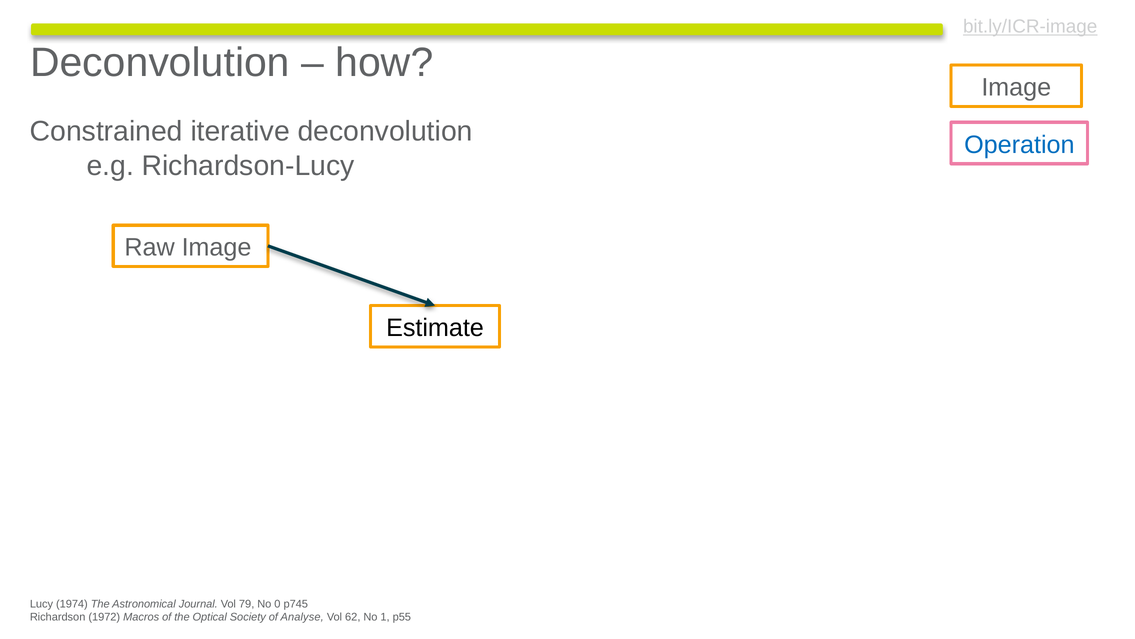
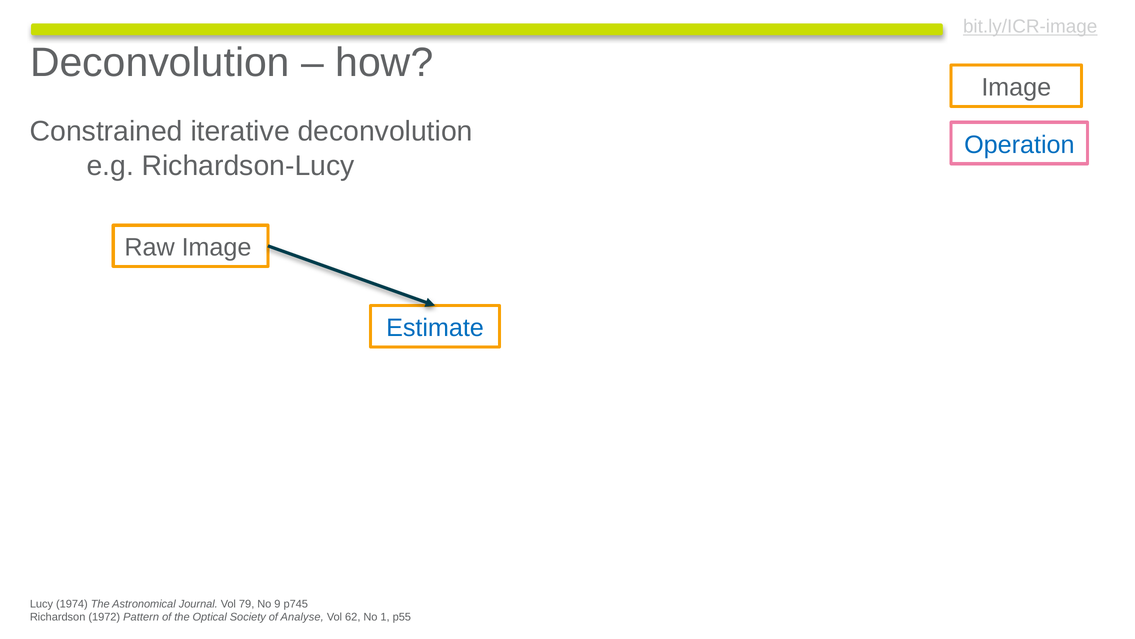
Estimate colour: black -> blue
0: 0 -> 9
Macros: Macros -> Pattern
